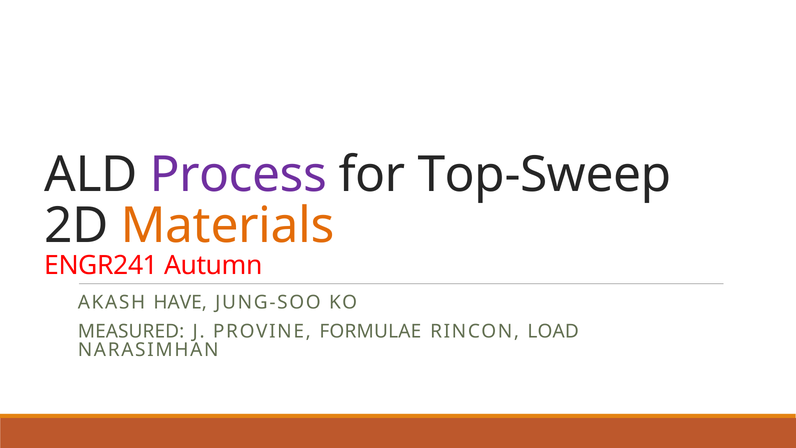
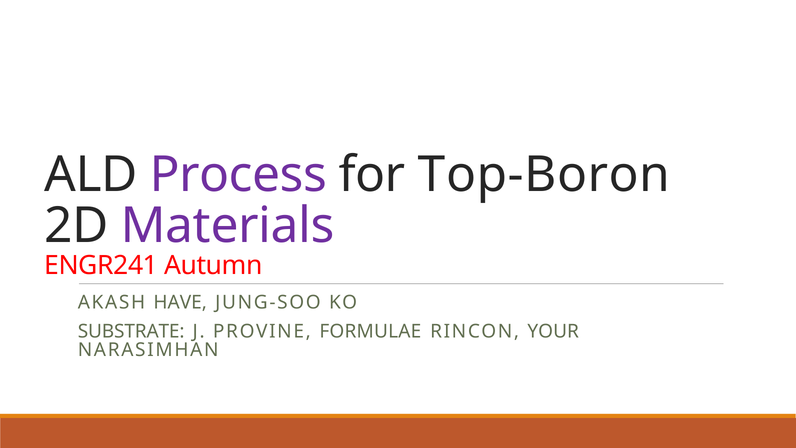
Top-Sweep: Top-Sweep -> Top-Boron
Materials colour: orange -> purple
MEASURED: MEASURED -> SUBSTRATE
LOAD: LOAD -> YOUR
